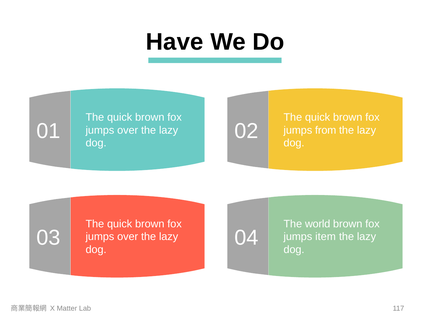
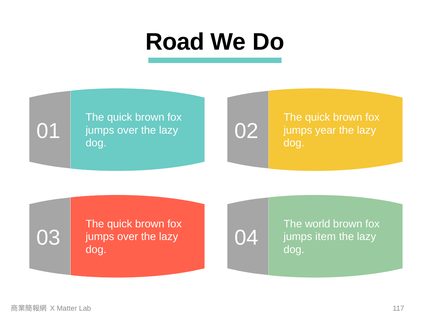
Have: Have -> Road
from: from -> year
